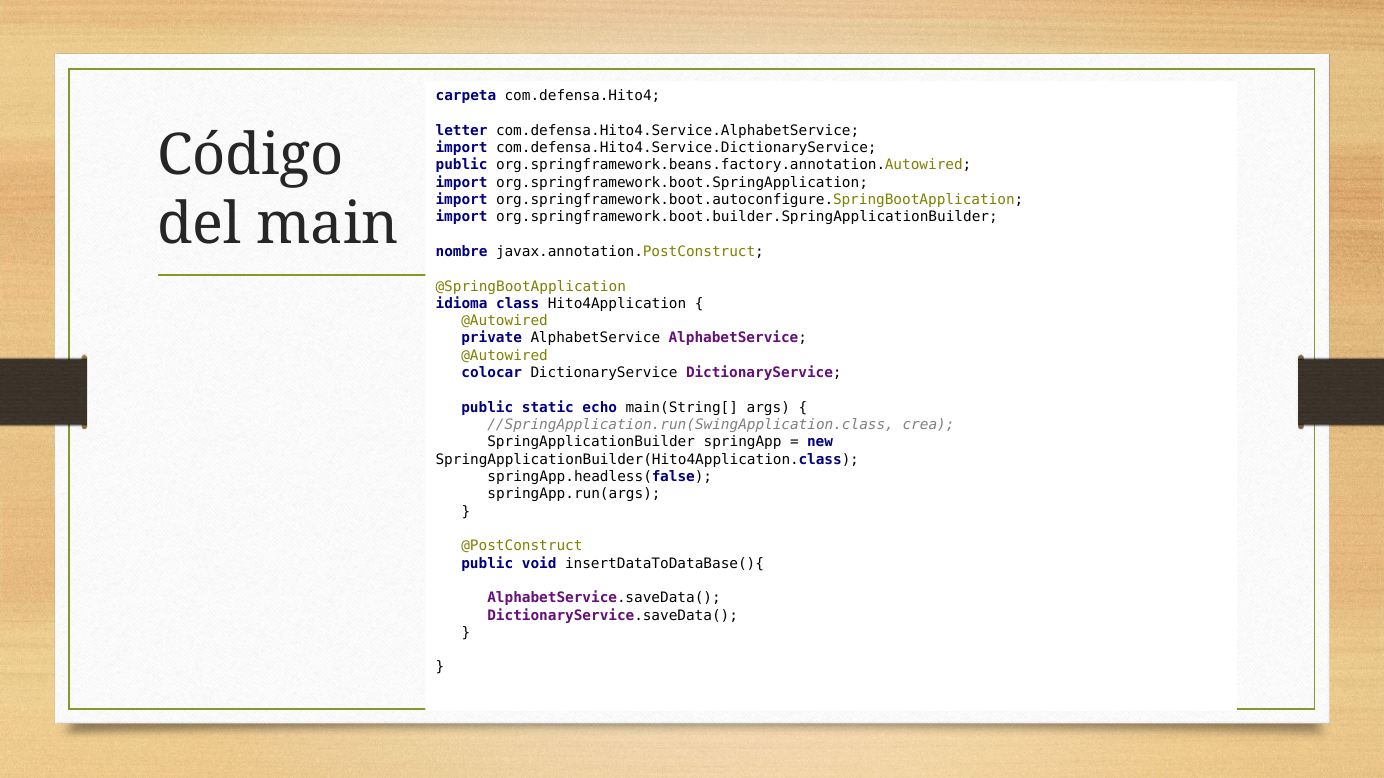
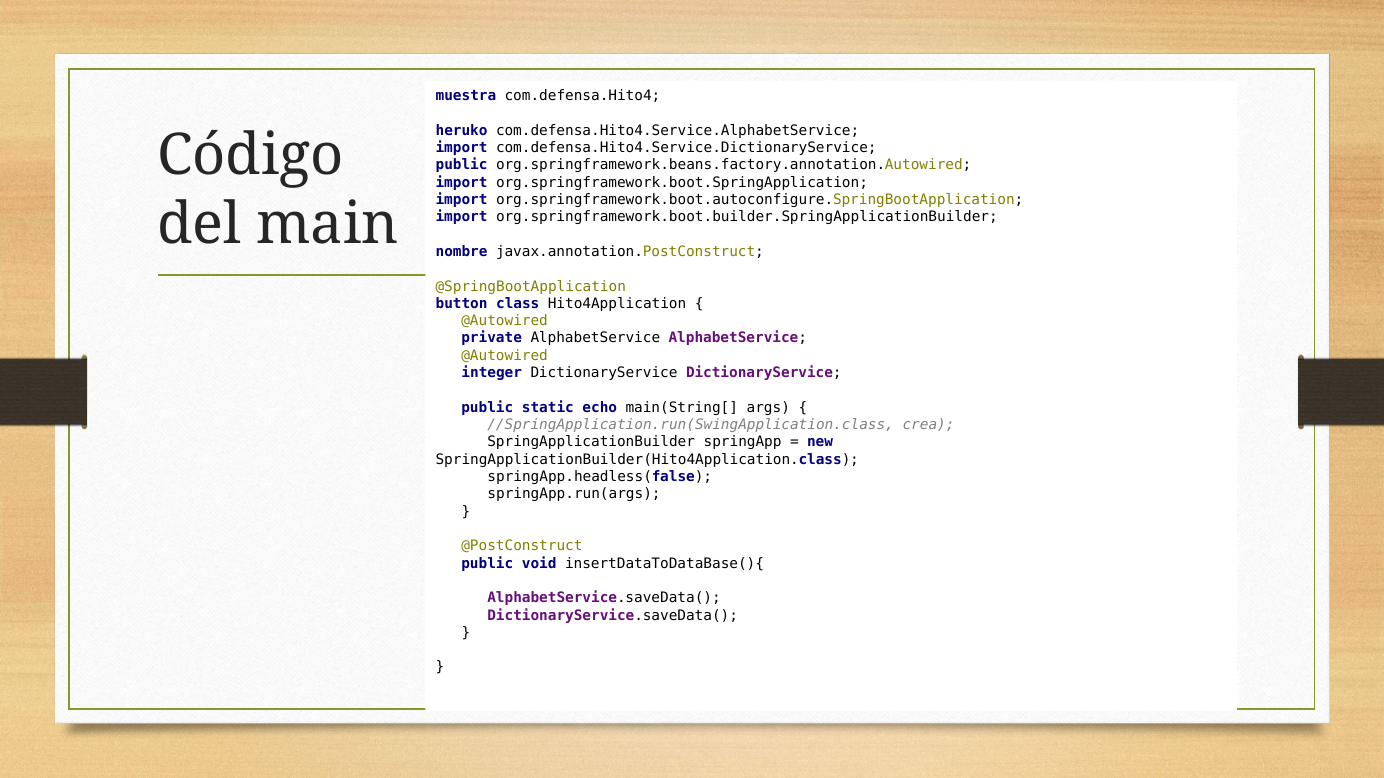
carpeta: carpeta -> muestra
letter: letter -> heruko
idioma: idioma -> button
colocar: colocar -> integer
